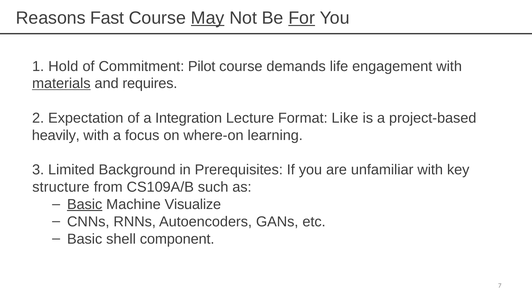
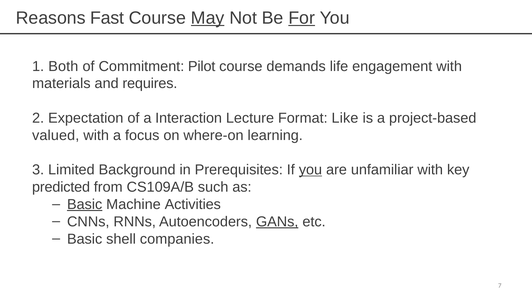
Hold: Hold -> Both
materials underline: present -> none
Integration: Integration -> Interaction
heavily: heavily -> valued
you at (310, 170) underline: none -> present
structure: structure -> predicted
Visualize: Visualize -> Activities
GANs underline: none -> present
component: component -> companies
